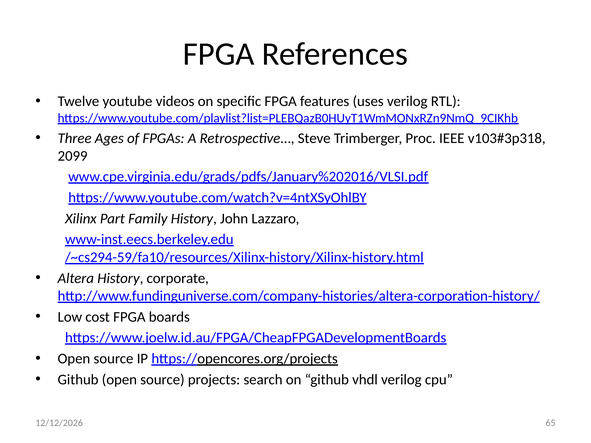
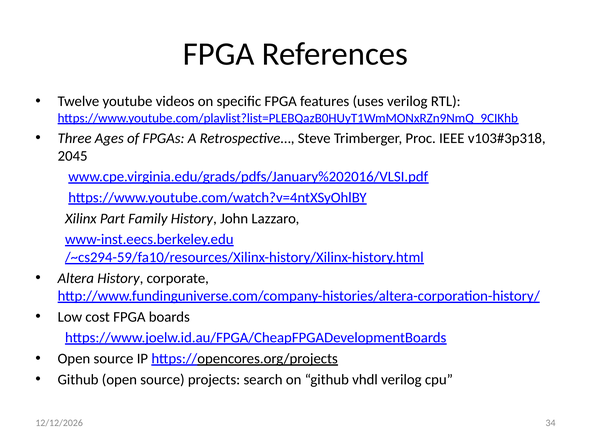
2099: 2099 -> 2045
65: 65 -> 34
